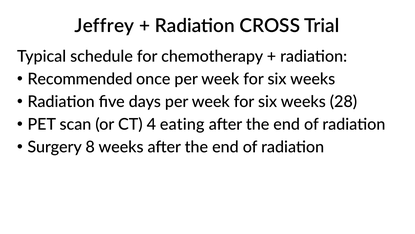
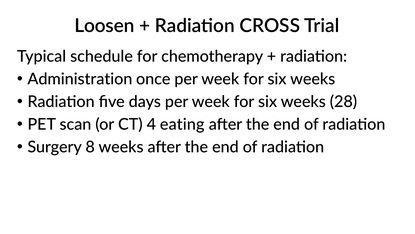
Jeffrey: Jeffrey -> Loosen
Recommended: Recommended -> Administration
